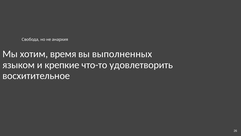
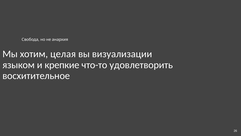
время: время -> целая
выполненных: выполненных -> визуализации
